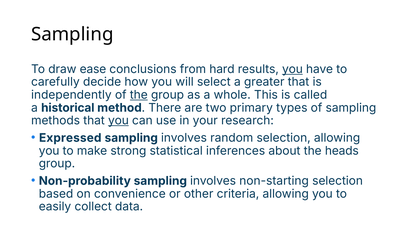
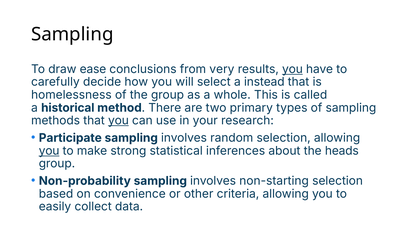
hard: hard -> very
greater: greater -> instead
independently: independently -> homelessness
the at (139, 95) underline: present -> none
Expressed: Expressed -> Participate
you at (49, 150) underline: none -> present
